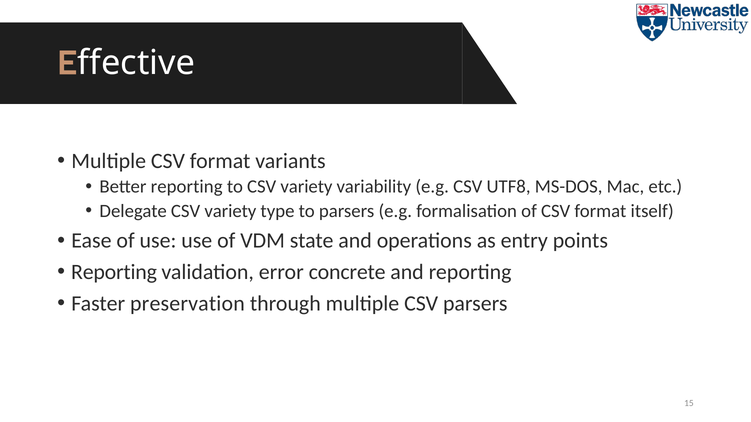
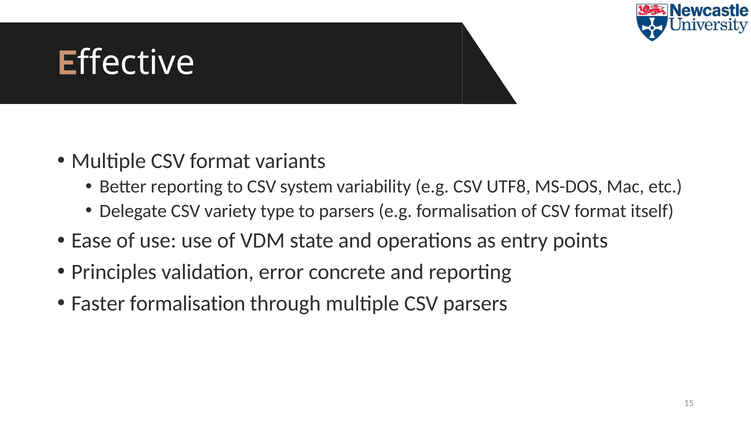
to CSV variety: variety -> system
Reporting at (114, 272): Reporting -> Principles
Faster preservation: preservation -> formalisation
